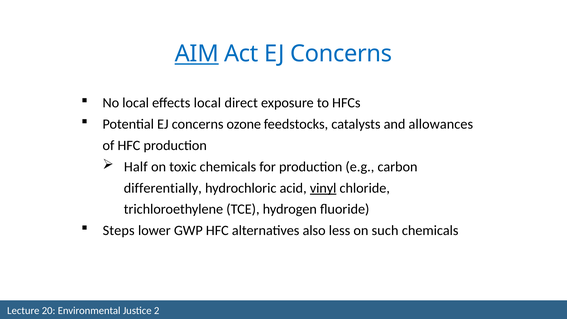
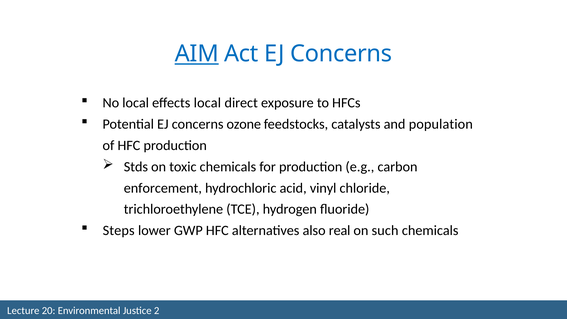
allowances: allowances -> population
Half: Half -> Stds
differentially: differentially -> enforcement
vinyl underline: present -> none
less: less -> real
